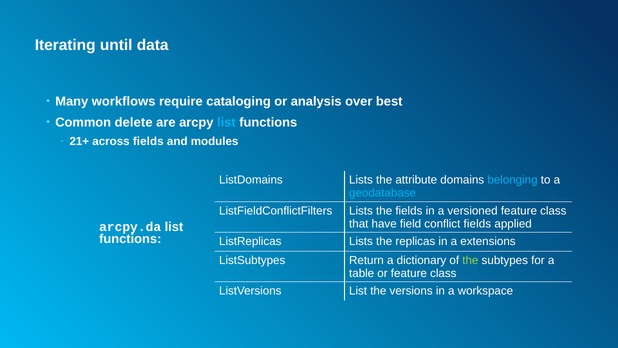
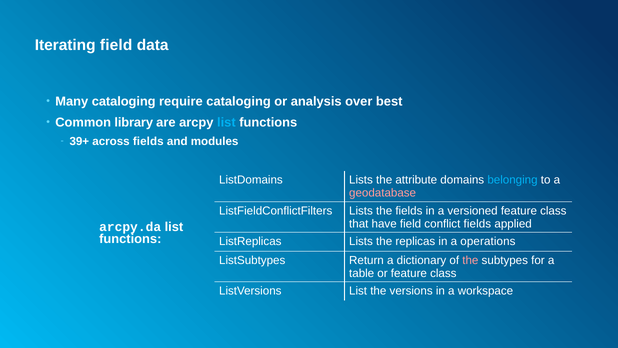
Iterating until: until -> field
Many workflows: workflows -> cataloging
delete: delete -> library
21+: 21+ -> 39+
geodatabase colour: light blue -> pink
extensions: extensions -> operations
the at (470, 260) colour: light green -> pink
